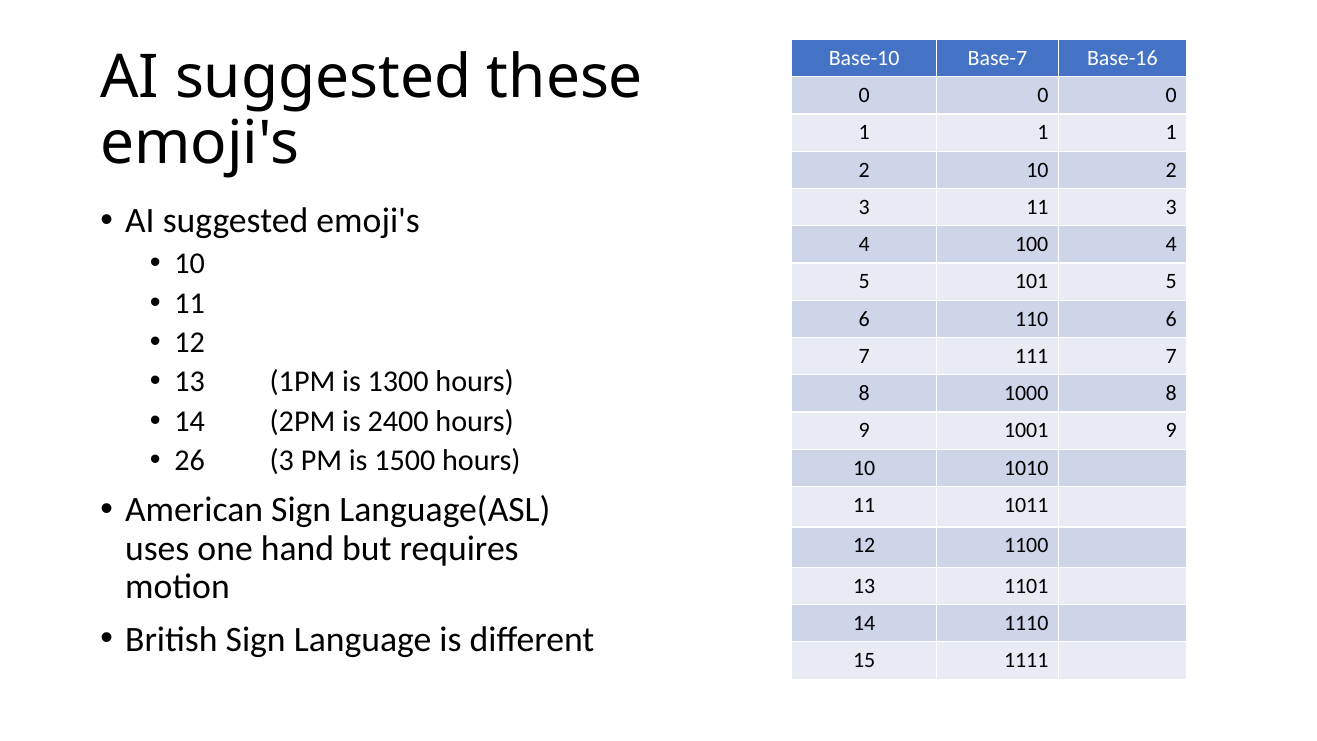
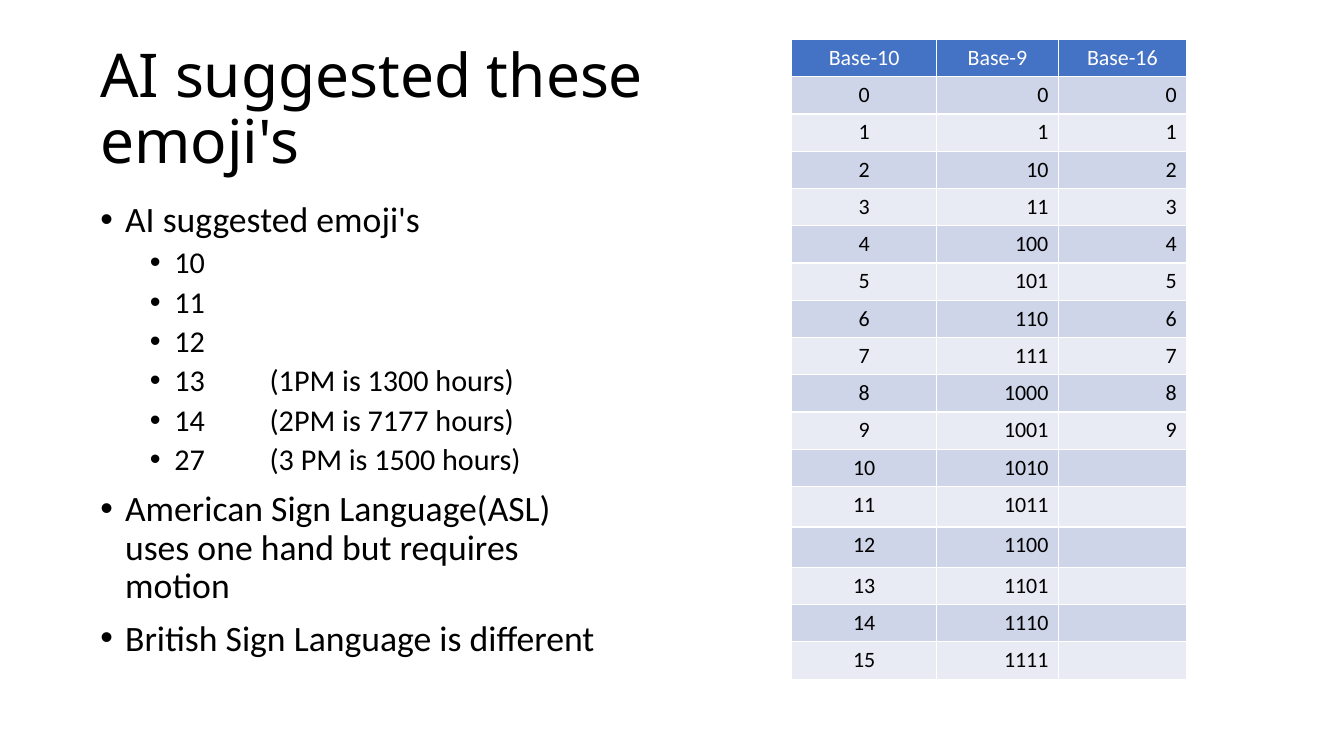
Base-7: Base-7 -> Base-9
2400: 2400 -> 7177
26: 26 -> 27
